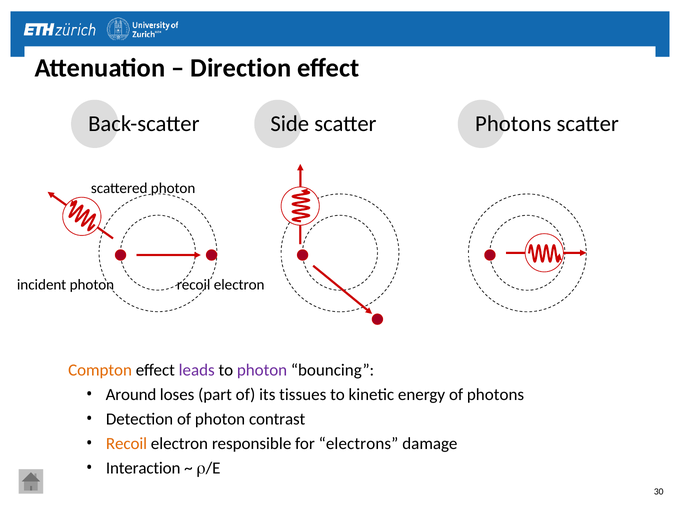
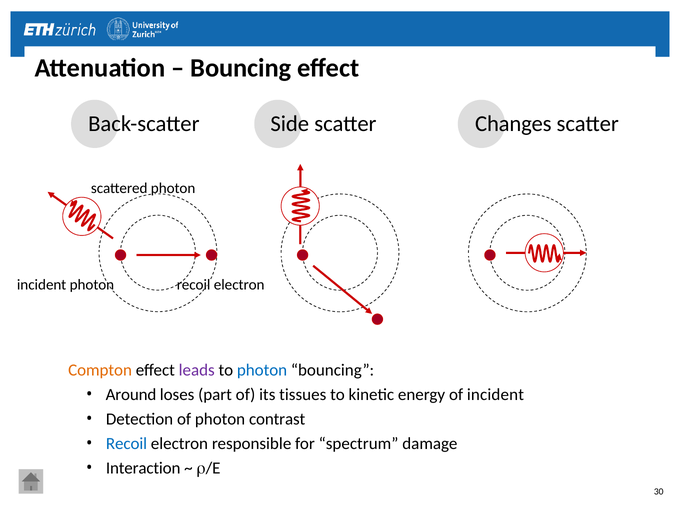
Direction at (241, 68): Direction -> Bouncing
scatter Photons: Photons -> Changes
photon at (262, 370) colour: purple -> blue
of photons: photons -> incident
Recoil at (127, 444) colour: orange -> blue
electrons: electrons -> spectrum
